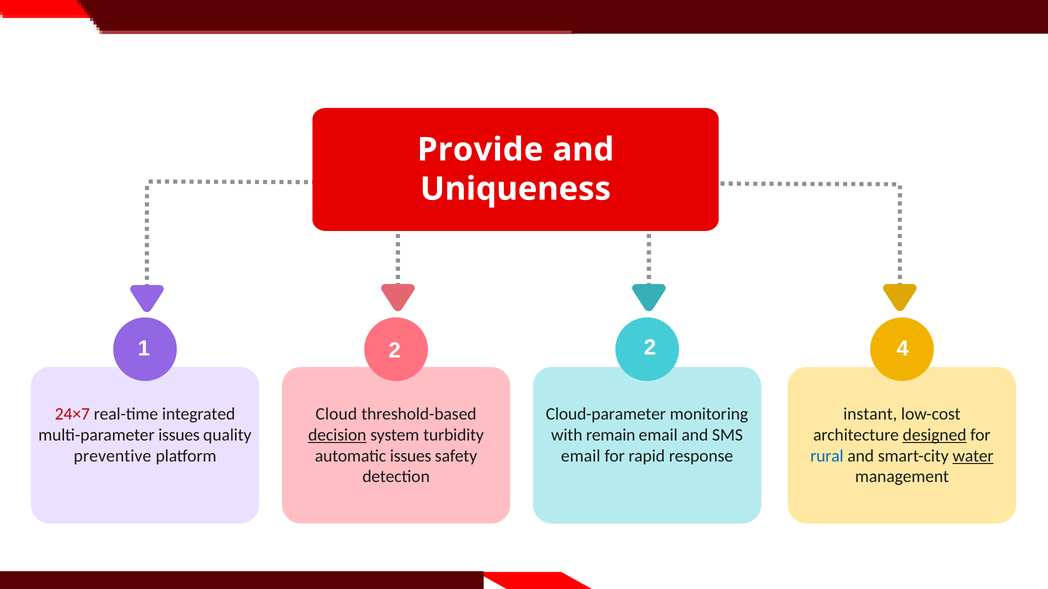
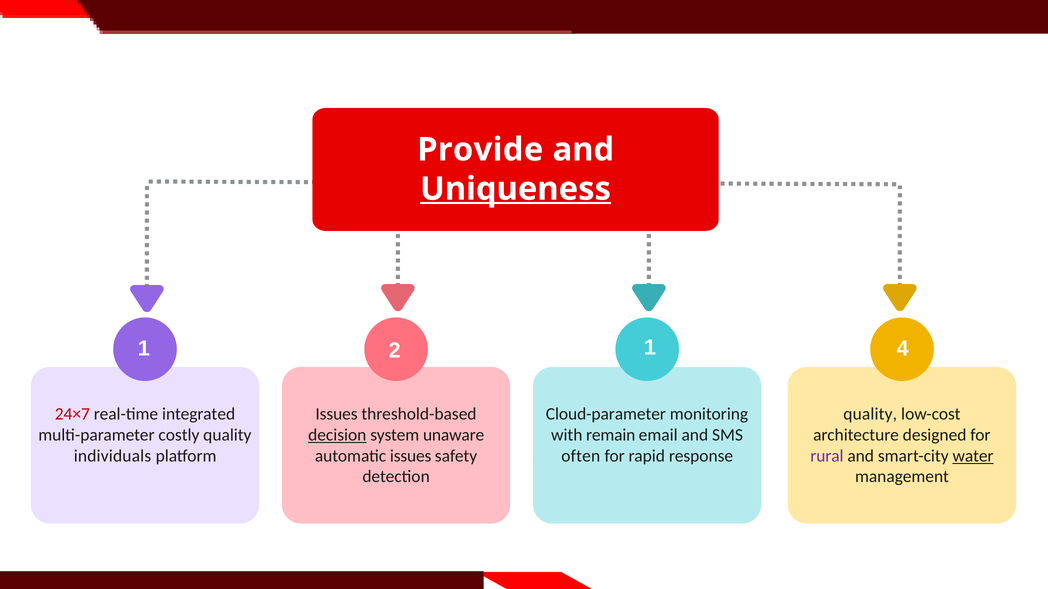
Uniqueness underline: none -> present
2 2: 2 -> 1
Cloud at (336, 414): Cloud -> Issues
instant at (870, 414): instant -> quality
multi-parameter issues: issues -> costly
turbidity: turbidity -> unaware
designed underline: present -> none
preventive: preventive -> individuals
email at (581, 456): email -> often
rural colour: blue -> purple
